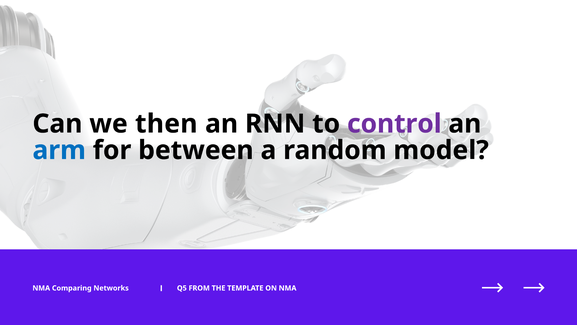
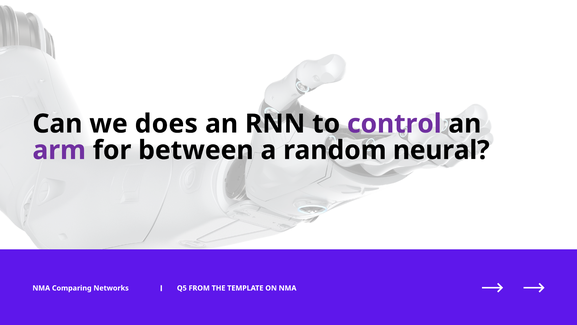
then: then -> does
arm colour: blue -> purple
model: model -> neural
